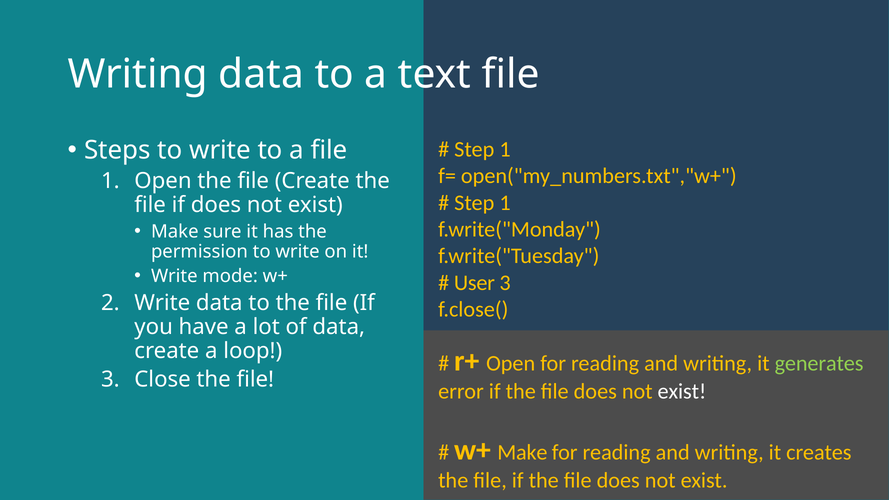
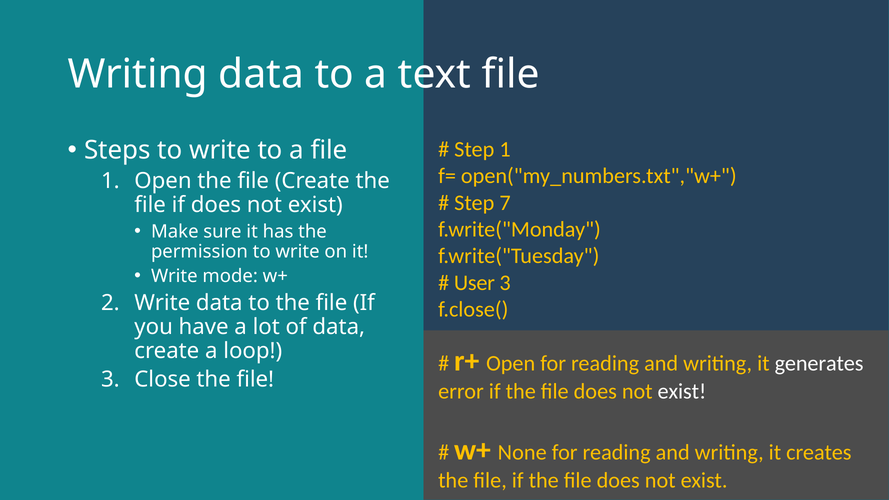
1 at (505, 203): 1 -> 7
generates colour: light green -> white
w+ Make: Make -> None
